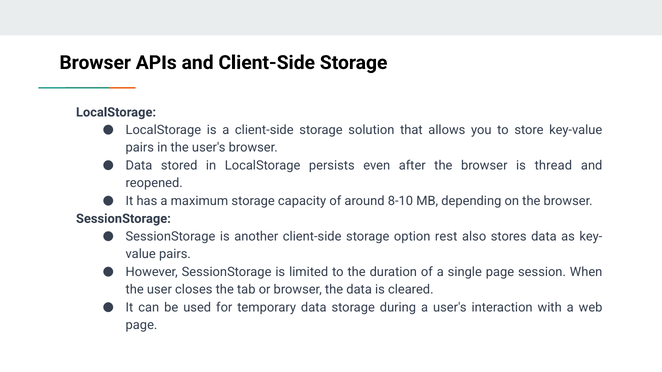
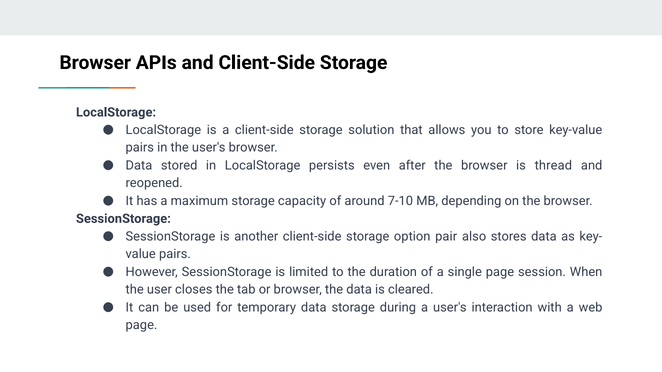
8-10: 8-10 -> 7-10
rest: rest -> pair
